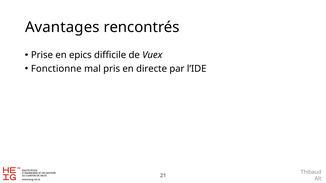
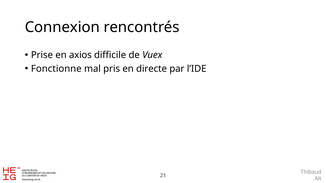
Avantages: Avantages -> Connexion
epics: epics -> axios
